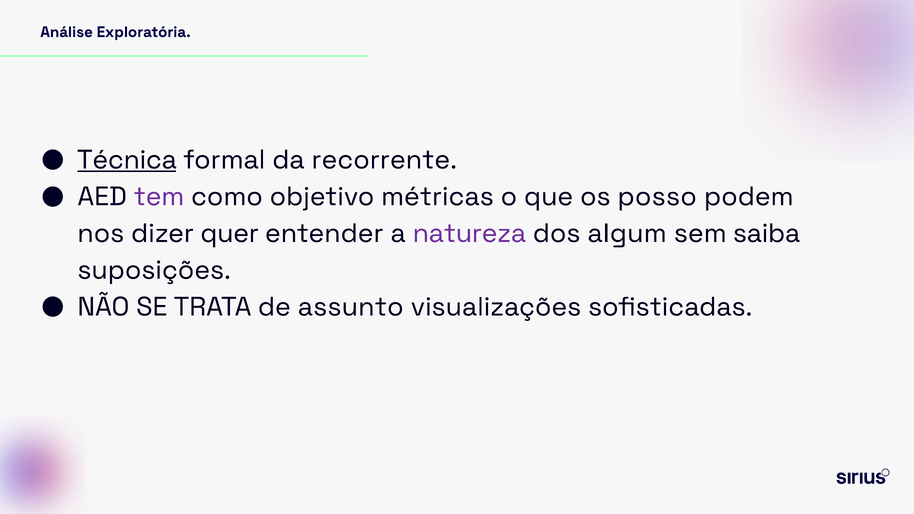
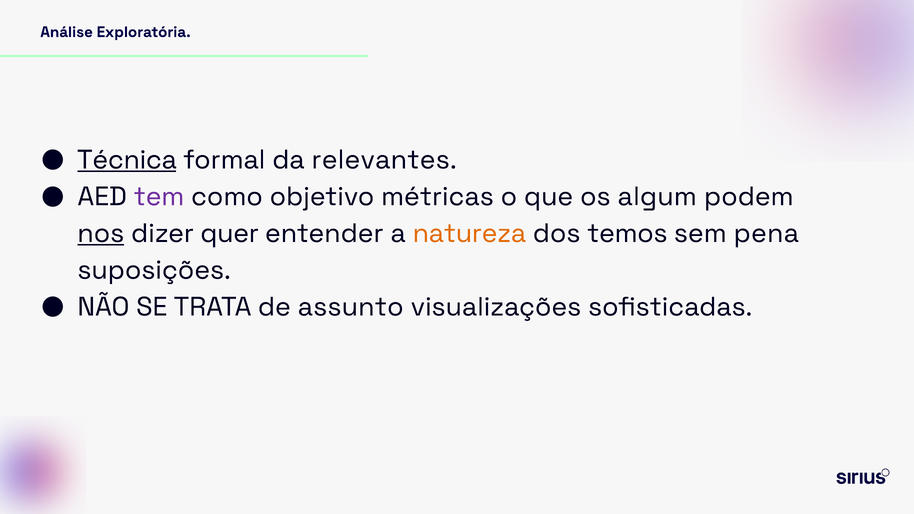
recorrente: recorrente -> relevantes
posso: posso -> algum
nos underline: none -> present
natureza colour: purple -> orange
algum: algum -> temos
saiba: saiba -> pena
